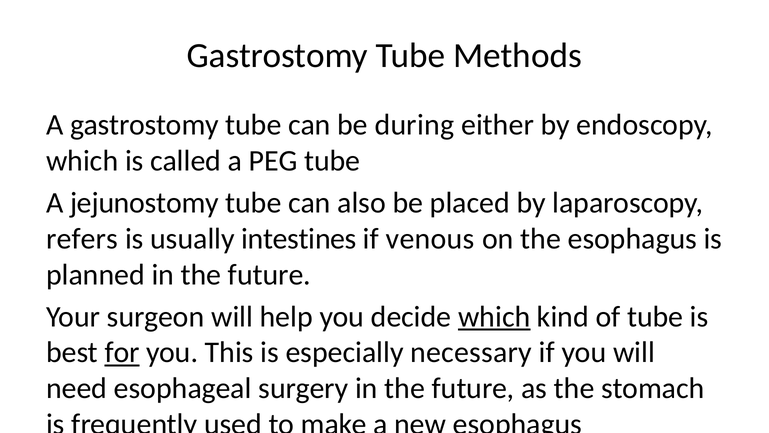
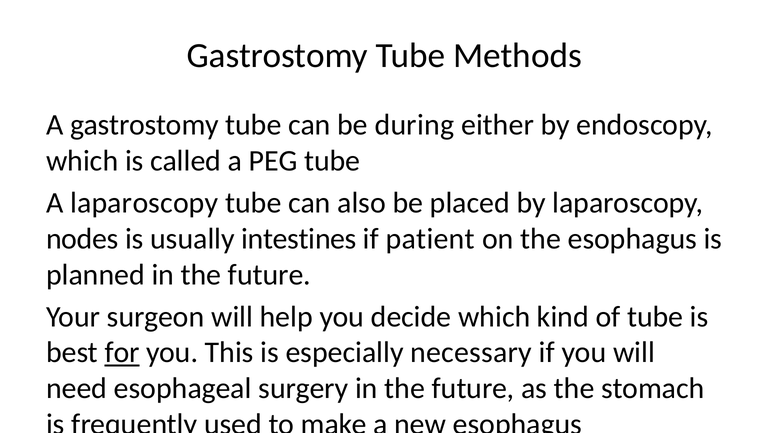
A jejunostomy: jejunostomy -> laparoscopy
refers: refers -> nodes
venous: venous -> patient
which at (494, 316) underline: present -> none
